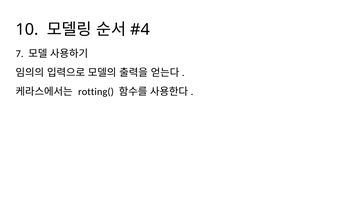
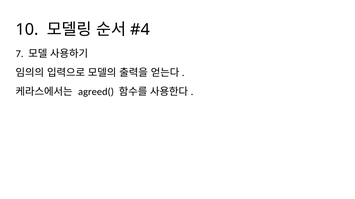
rotting(: rotting( -> agreed(
